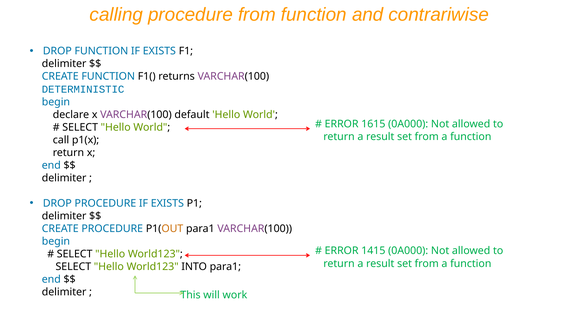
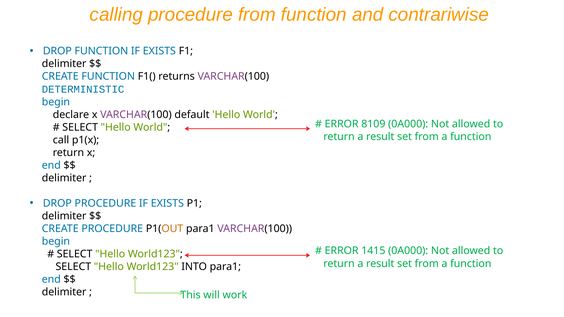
1615: 1615 -> 8109
